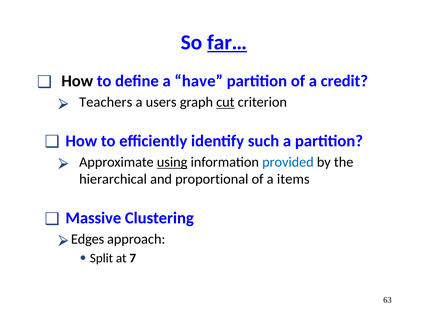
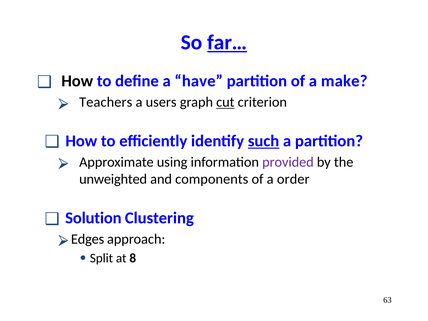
credit: credit -> make
such underline: none -> present
using underline: present -> none
provided colour: blue -> purple
hierarchical: hierarchical -> unweighted
proportional: proportional -> components
items: items -> order
Massive: Massive -> Solution
7: 7 -> 8
